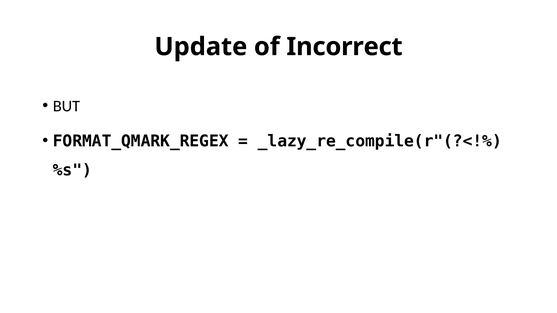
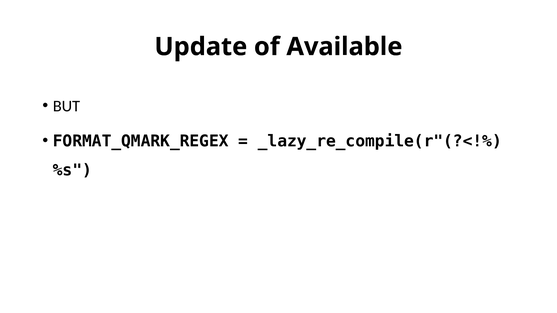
Incorrect: Incorrect -> Available
